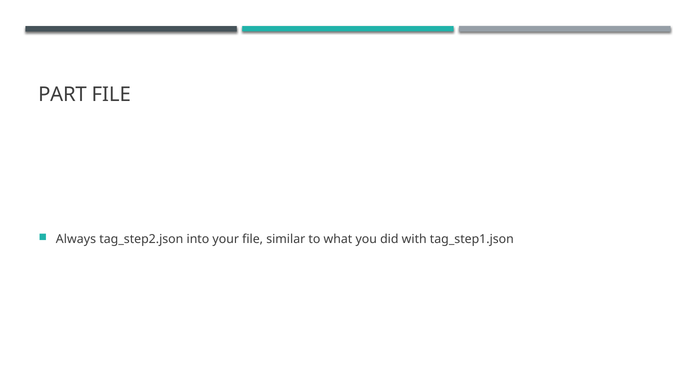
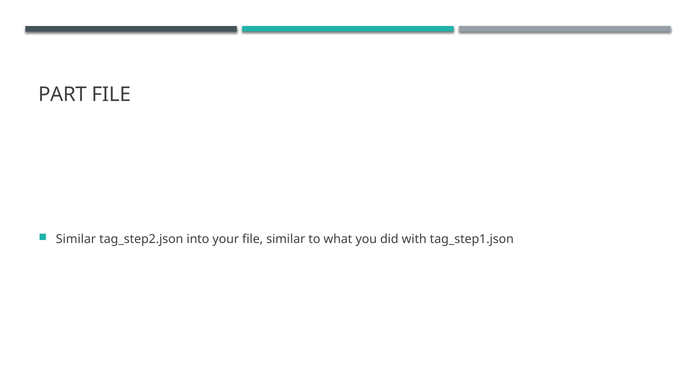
Always at (76, 239): Always -> Similar
